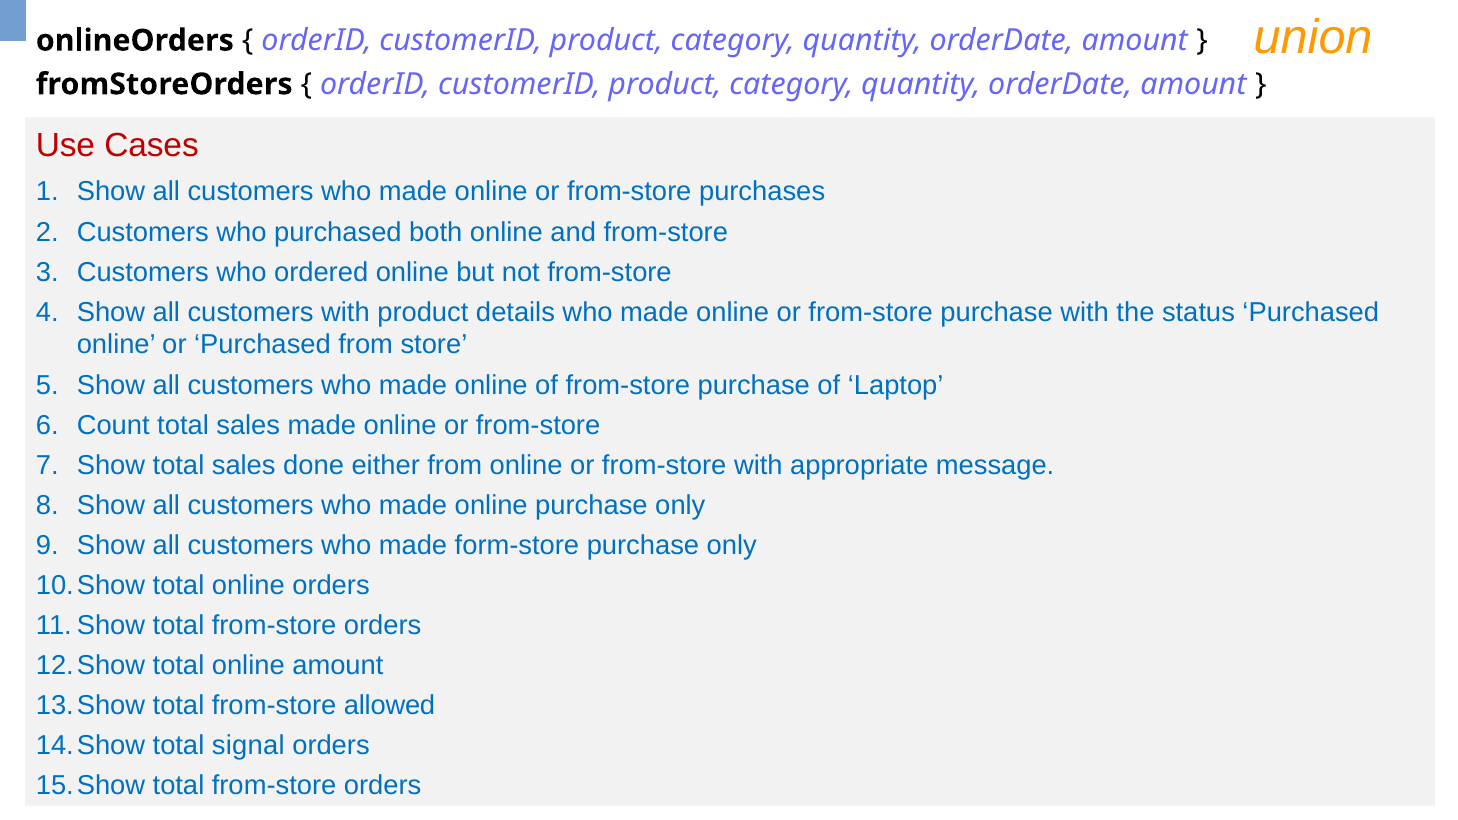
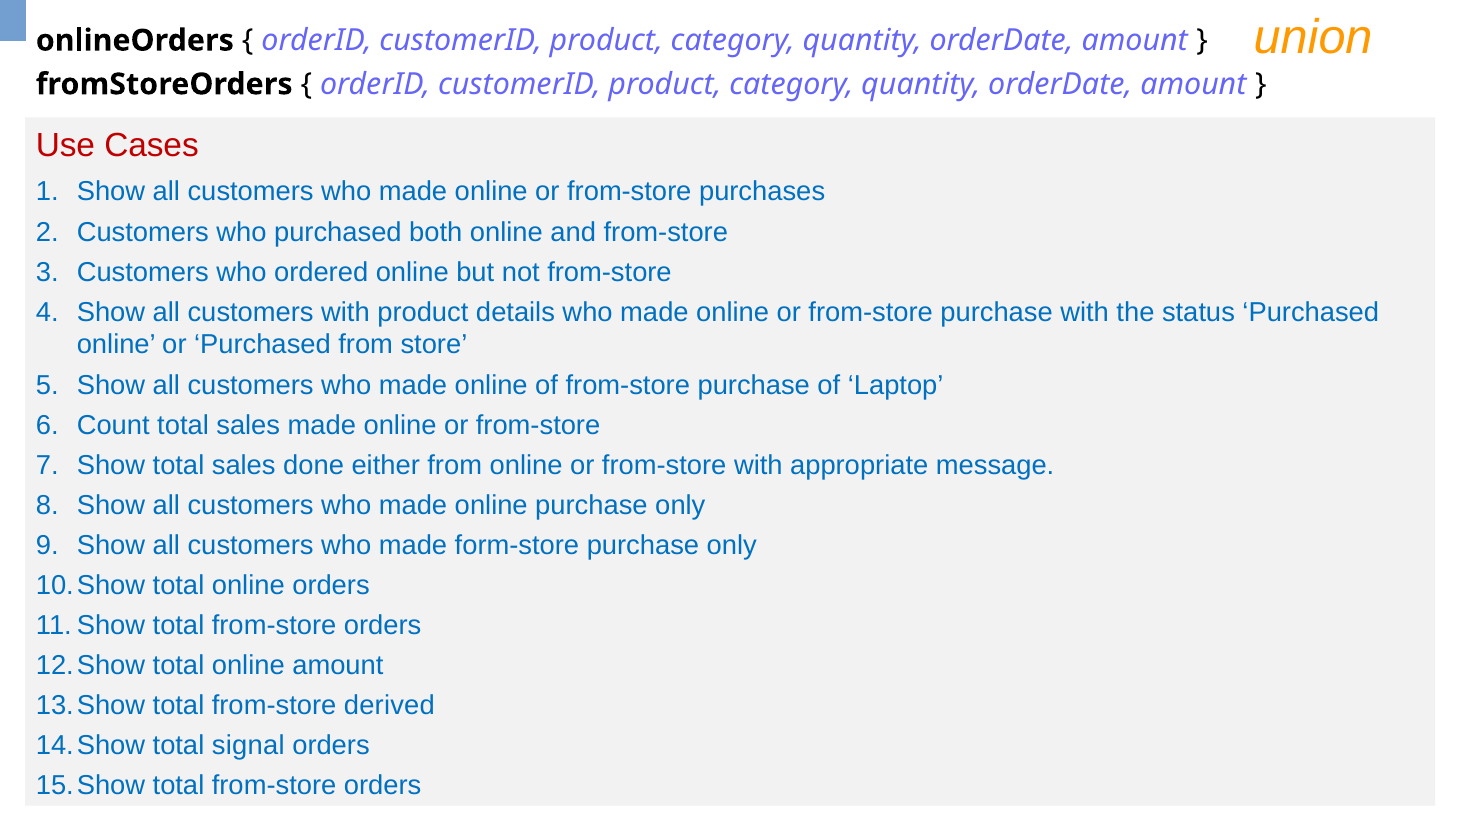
allowed: allowed -> derived
